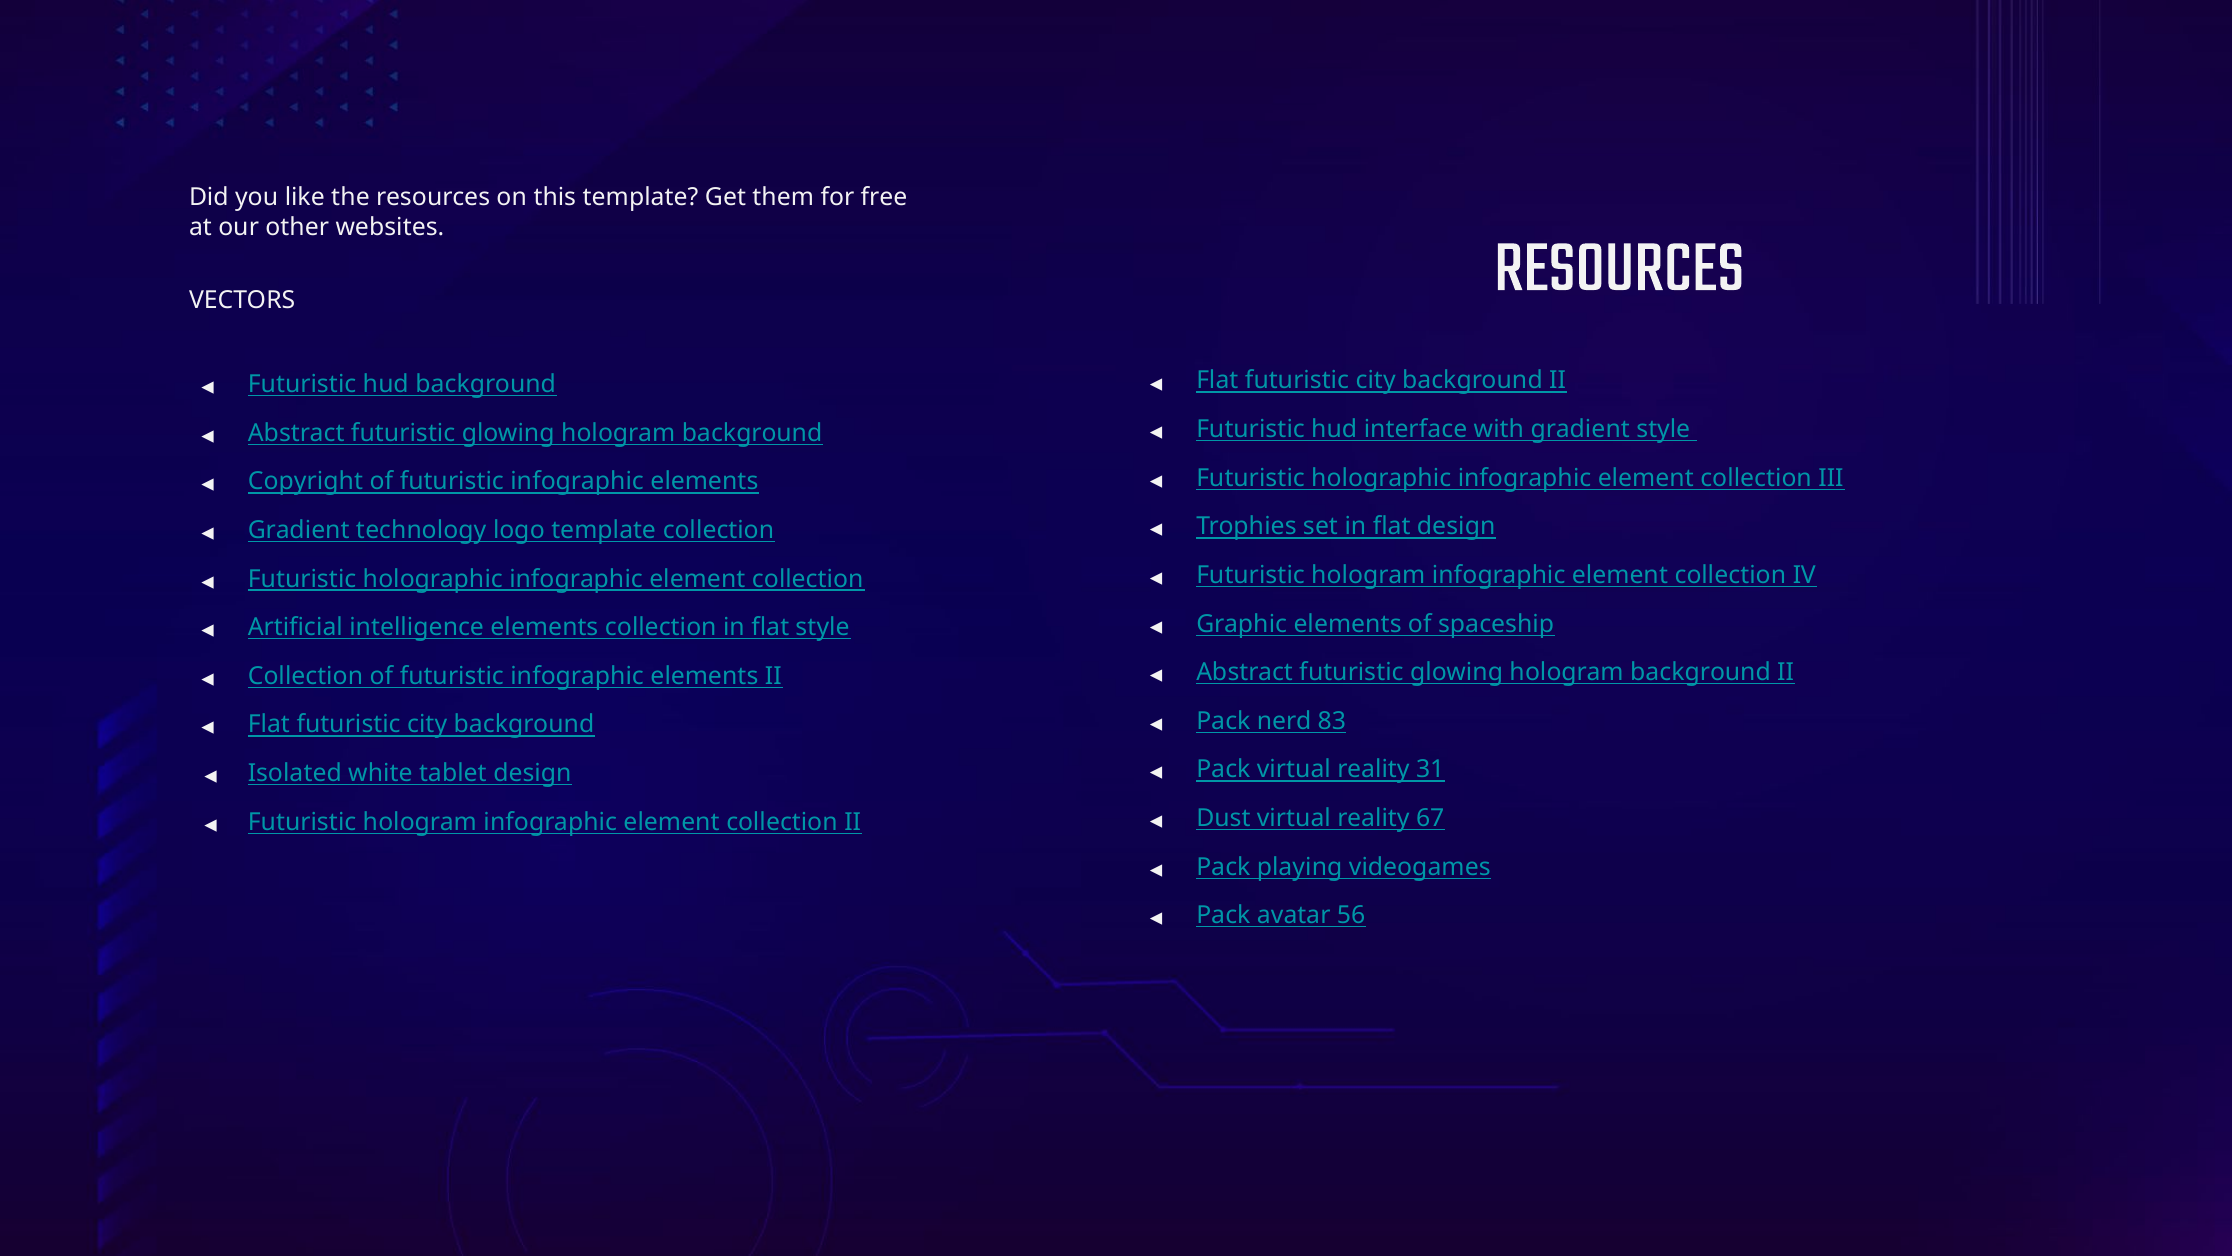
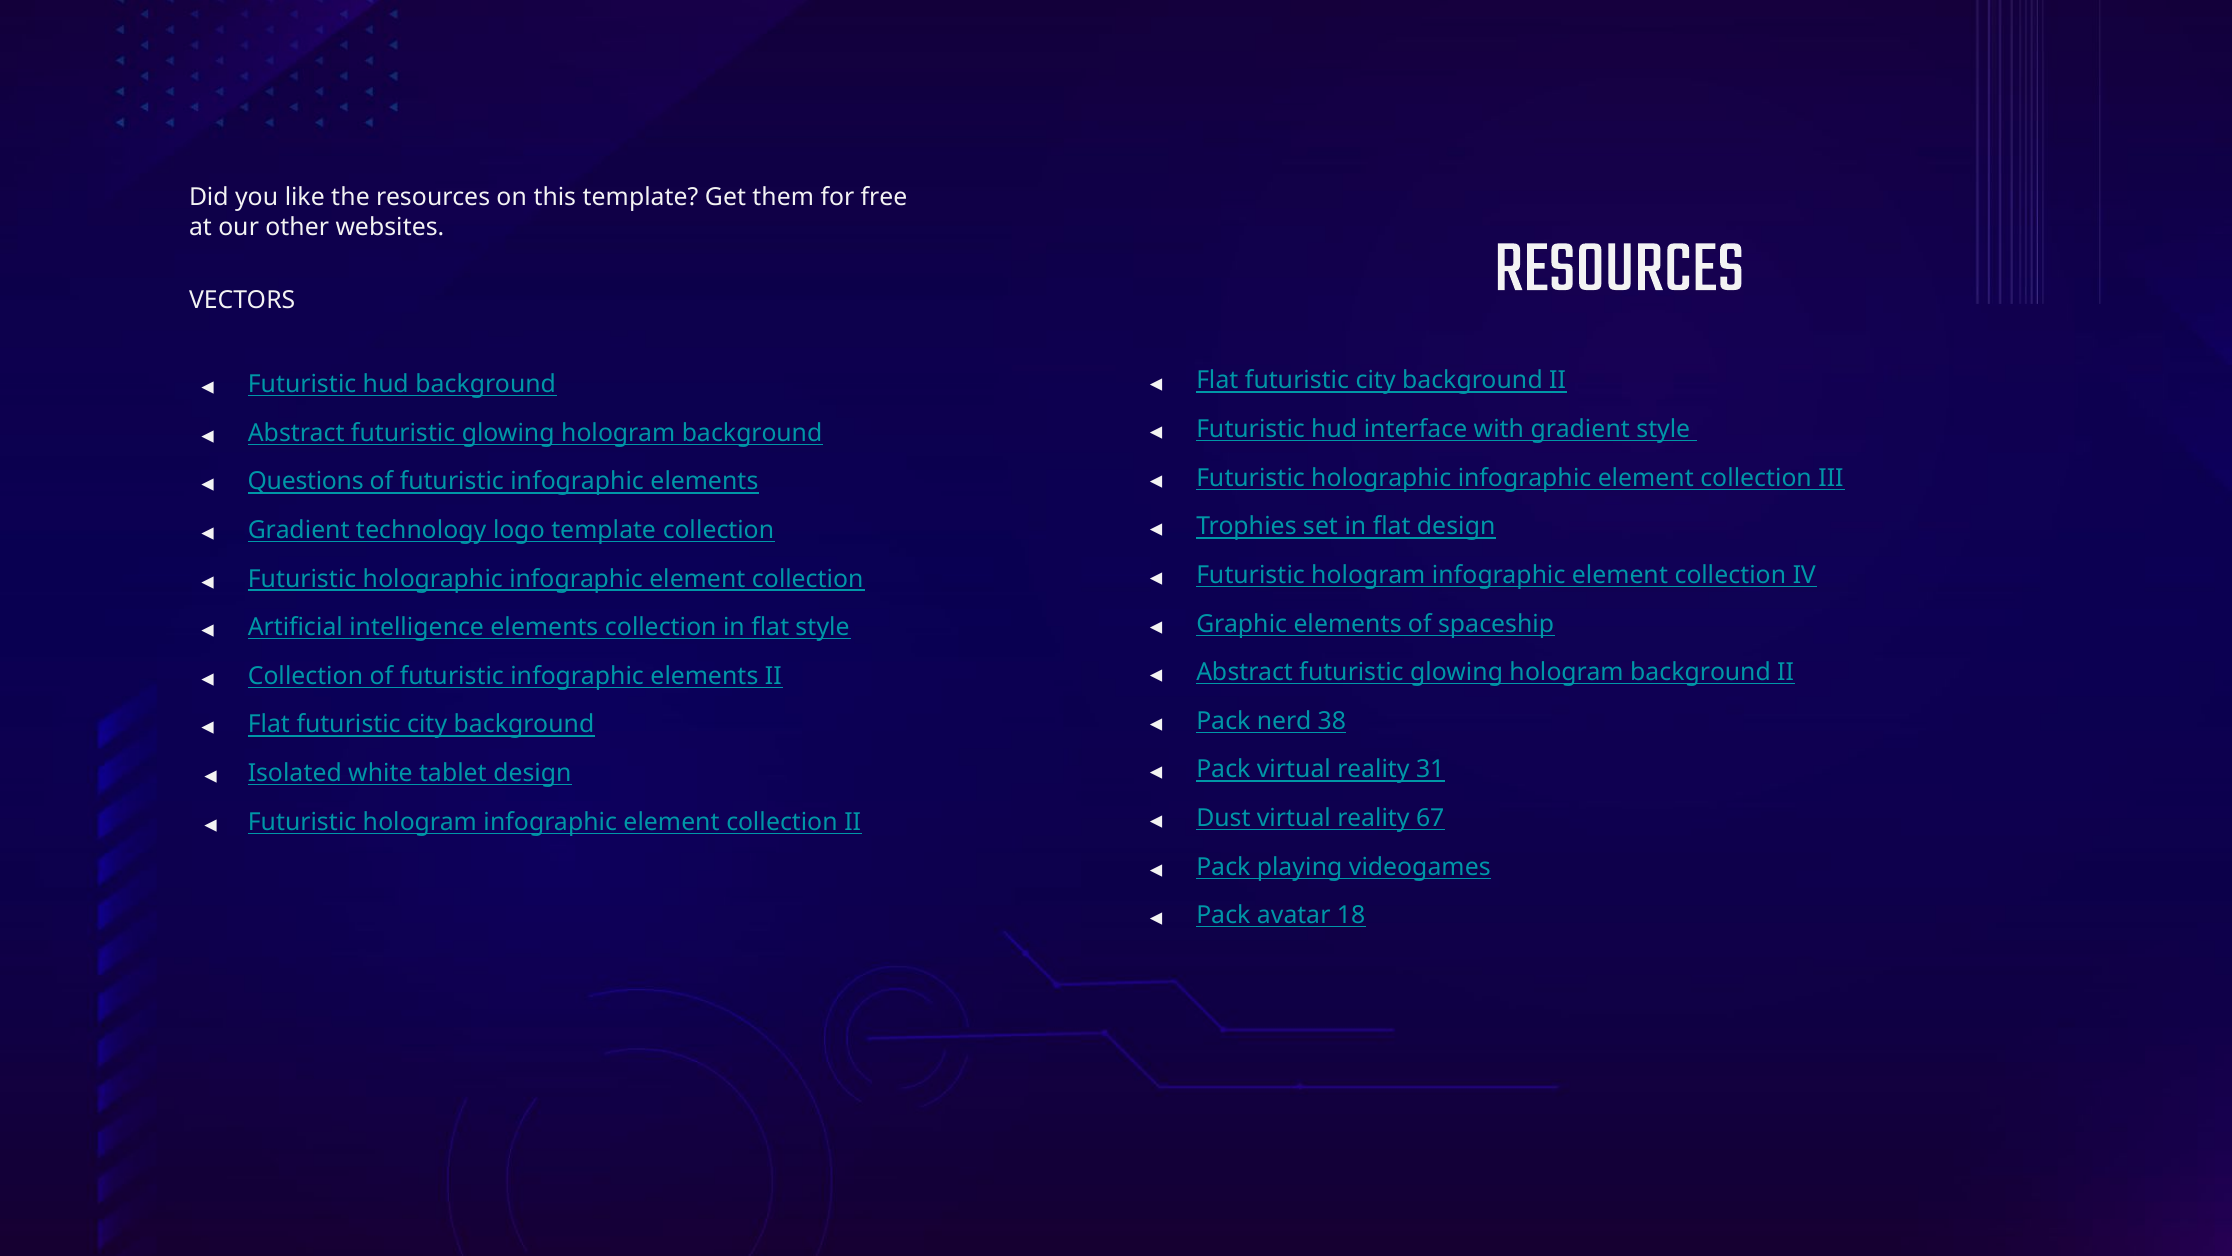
Copyright: Copyright -> Questions
83: 83 -> 38
56: 56 -> 18
